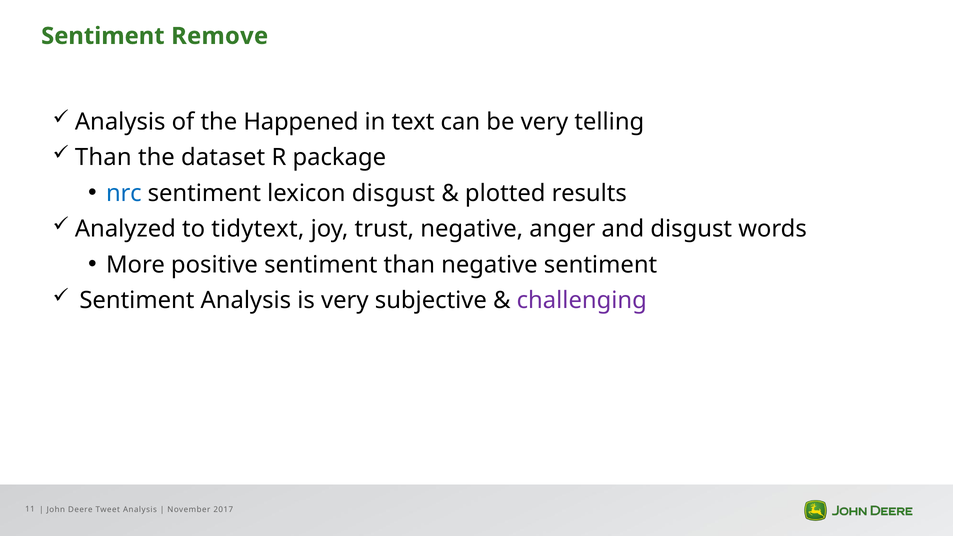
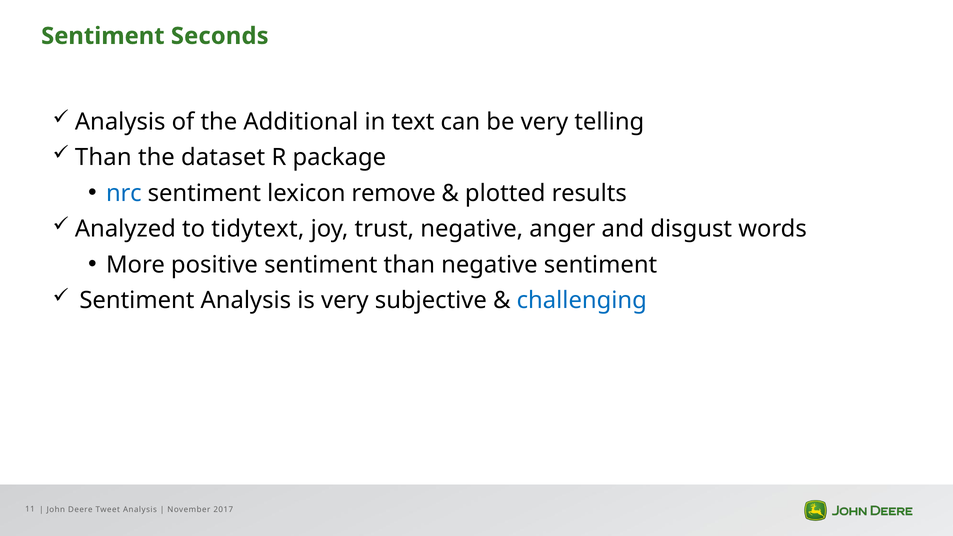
Remove: Remove -> Seconds
Happened: Happened -> Additional
lexicon disgust: disgust -> remove
challenging colour: purple -> blue
